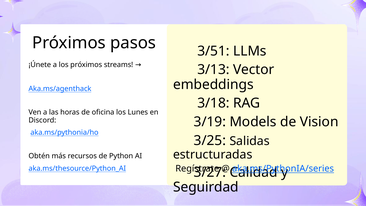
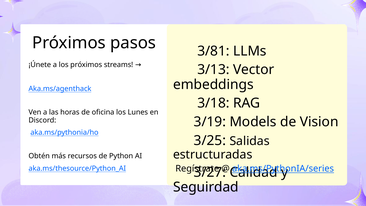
3/51: 3/51 -> 3/81
